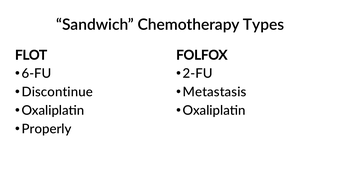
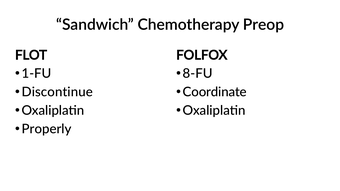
Types: Types -> Preop
6-FU: 6-FU -> 1-FU
2-FU: 2-FU -> 8-FU
Metastasis: Metastasis -> Coordinate
